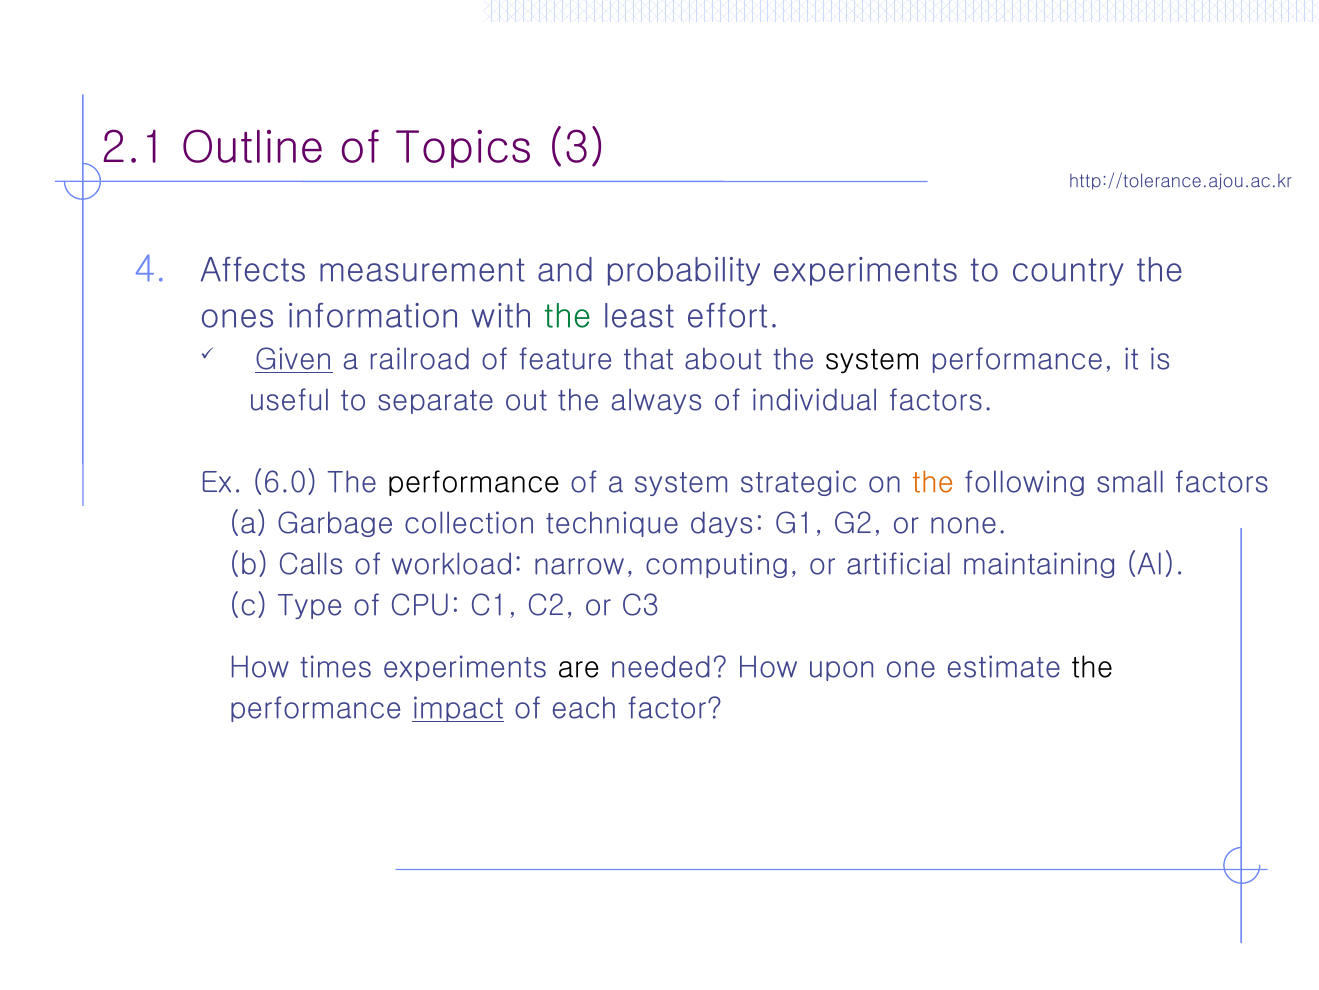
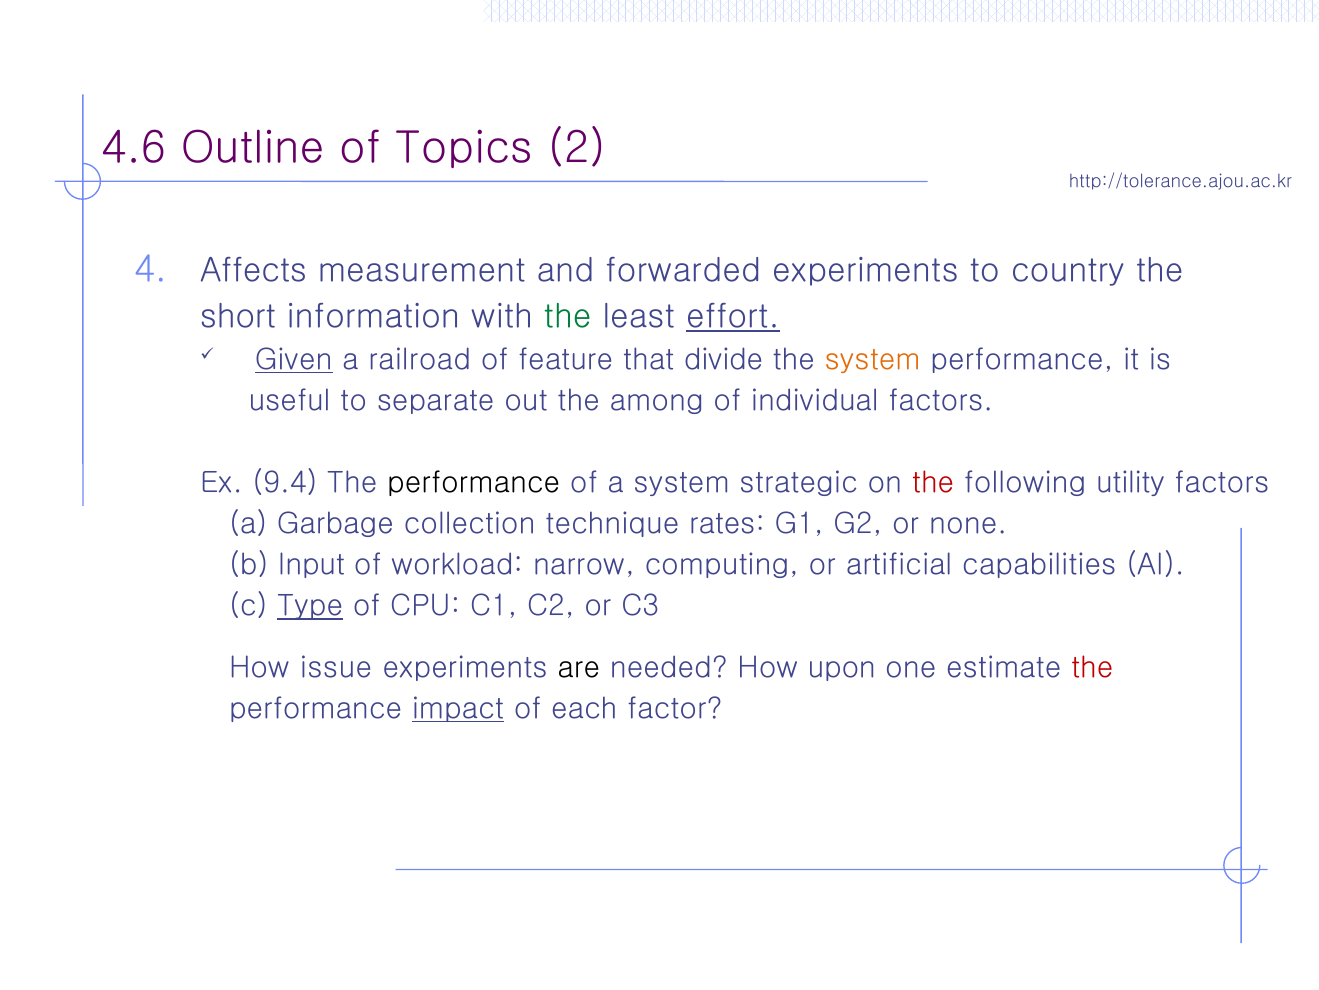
2.1: 2.1 -> 4.6
3: 3 -> 2
probability: probability -> forwarded
ones: ones -> short
effort underline: none -> present
about: about -> divide
system at (873, 360) colour: black -> orange
always: always -> among
6.0: 6.0 -> 9.4
the at (933, 483) colour: orange -> red
small: small -> utility
days: days -> rates
Calls: Calls -> Input
maintaining: maintaining -> capabilities
Type underline: none -> present
times: times -> issue
the at (1092, 667) colour: black -> red
